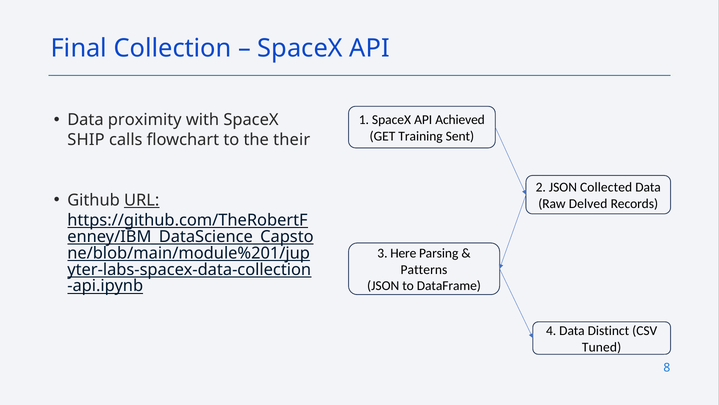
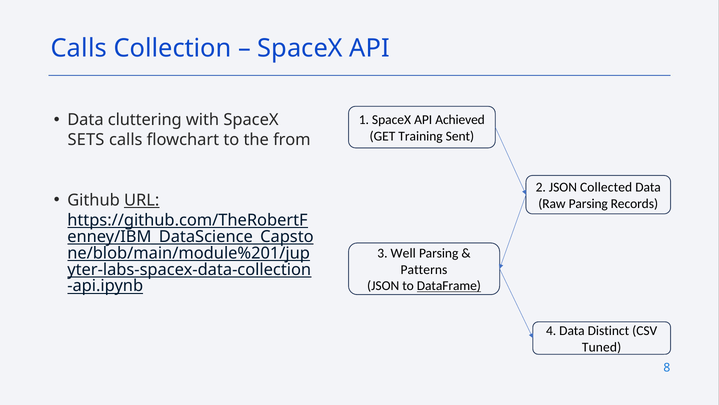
Final at (79, 48): Final -> Calls
proximity: proximity -> cluttering
SHIP: SHIP -> SETS
their: their -> from
Raw Delved: Delved -> Parsing
Here: Here -> Well
DataFrame underline: none -> present
